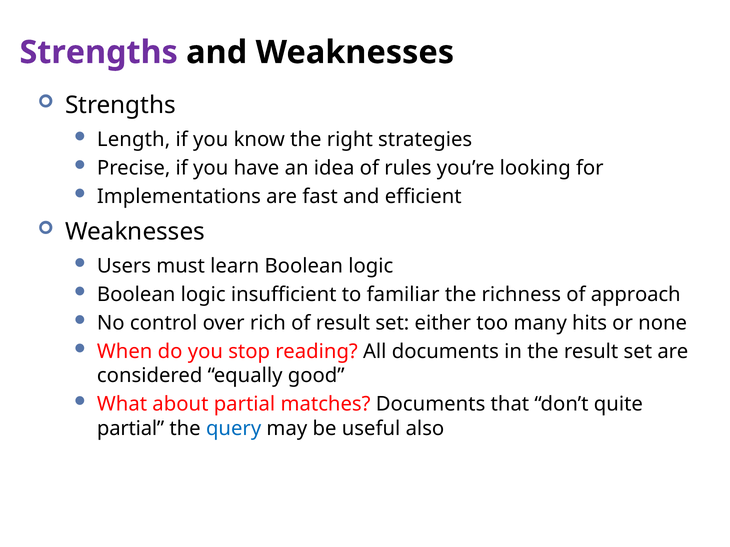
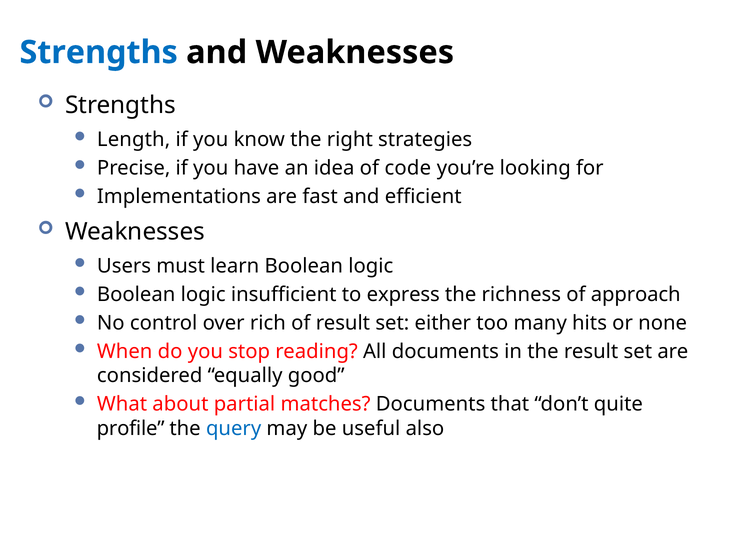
Strengths at (99, 52) colour: purple -> blue
rules: rules -> code
familiar: familiar -> express
partial at (131, 429): partial -> profile
